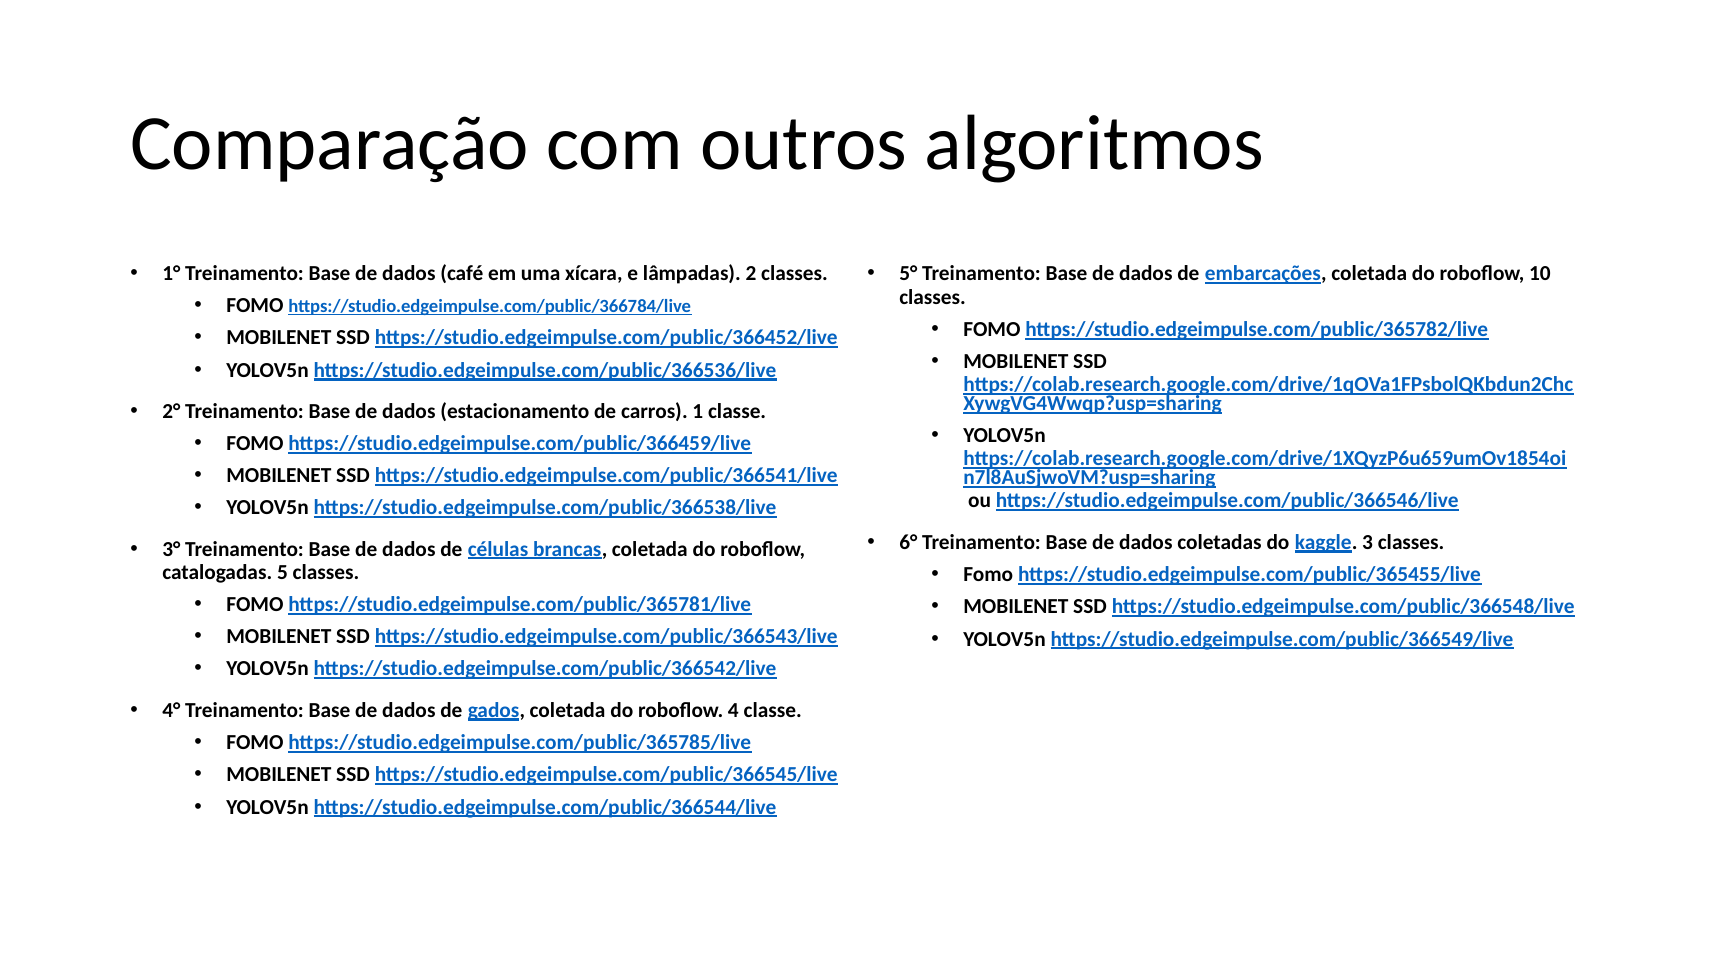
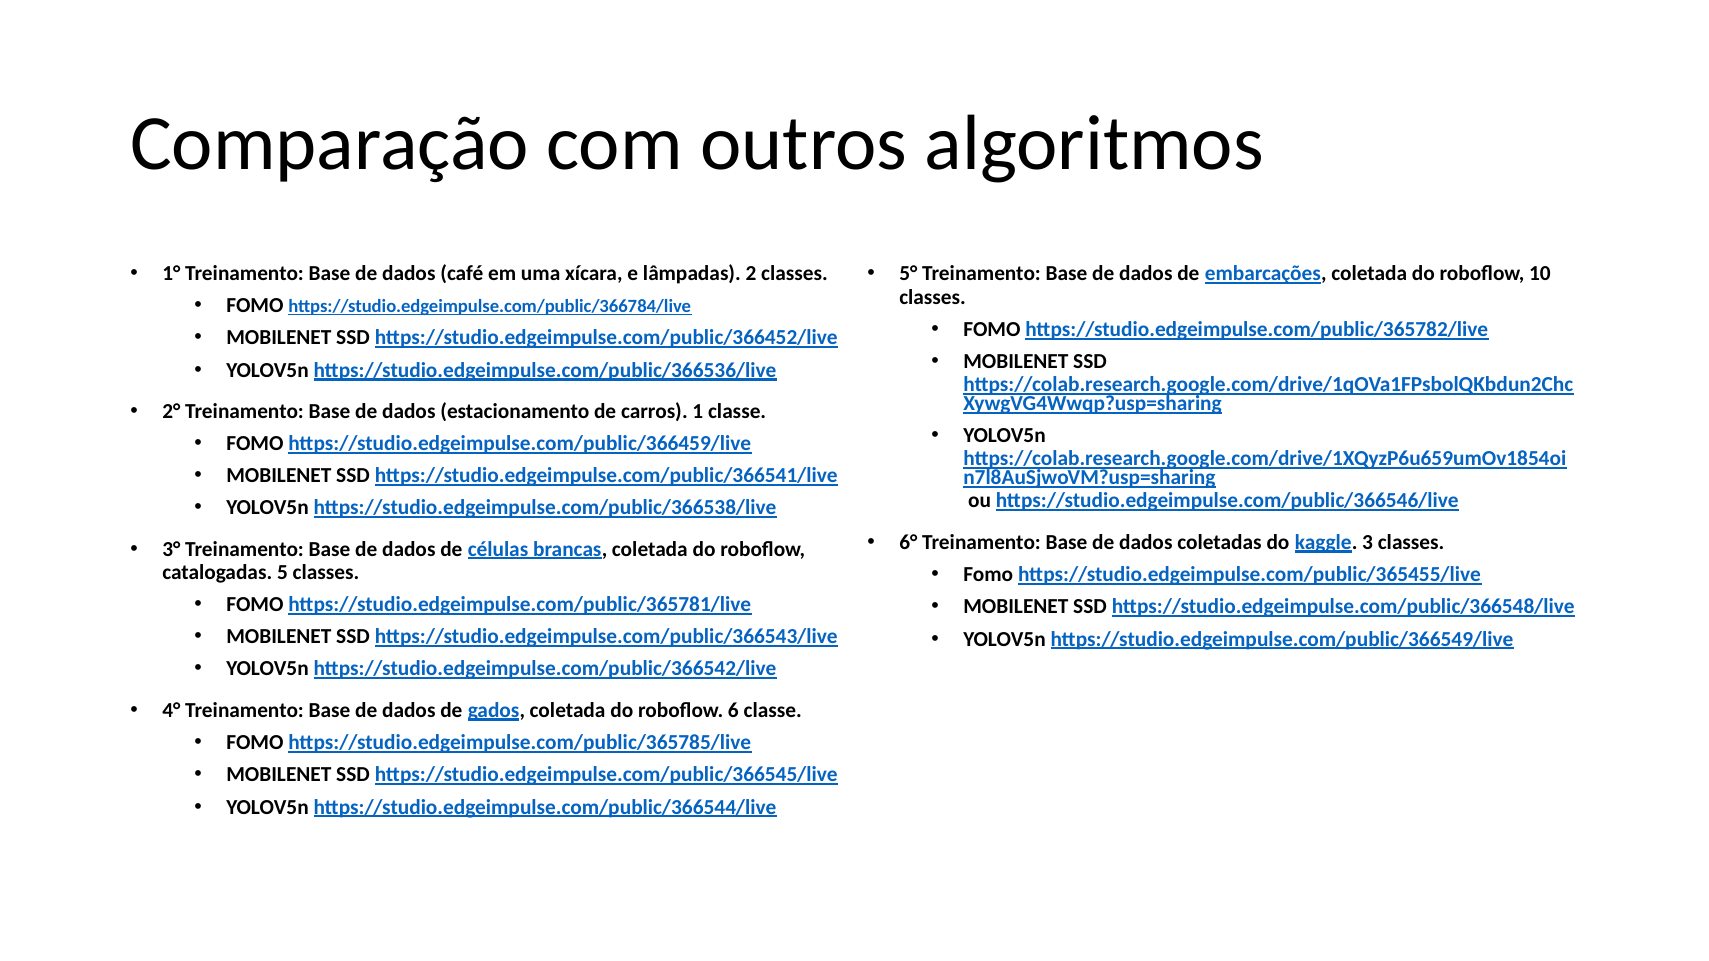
4: 4 -> 6
